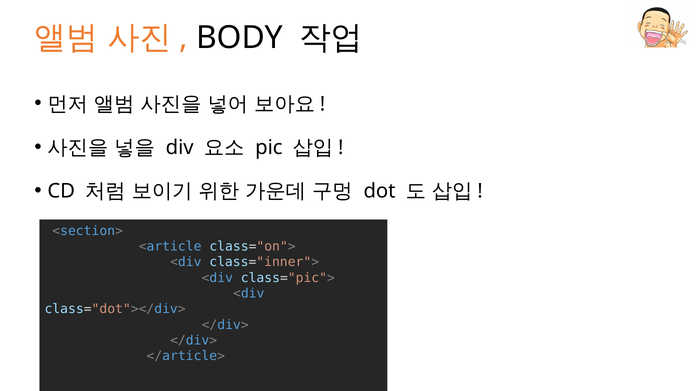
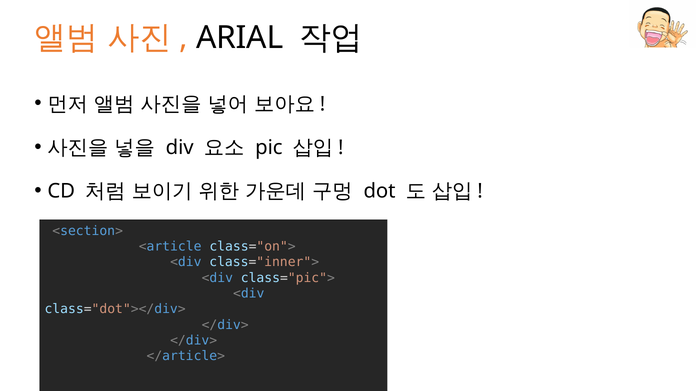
BODY: BODY -> ARIAL
